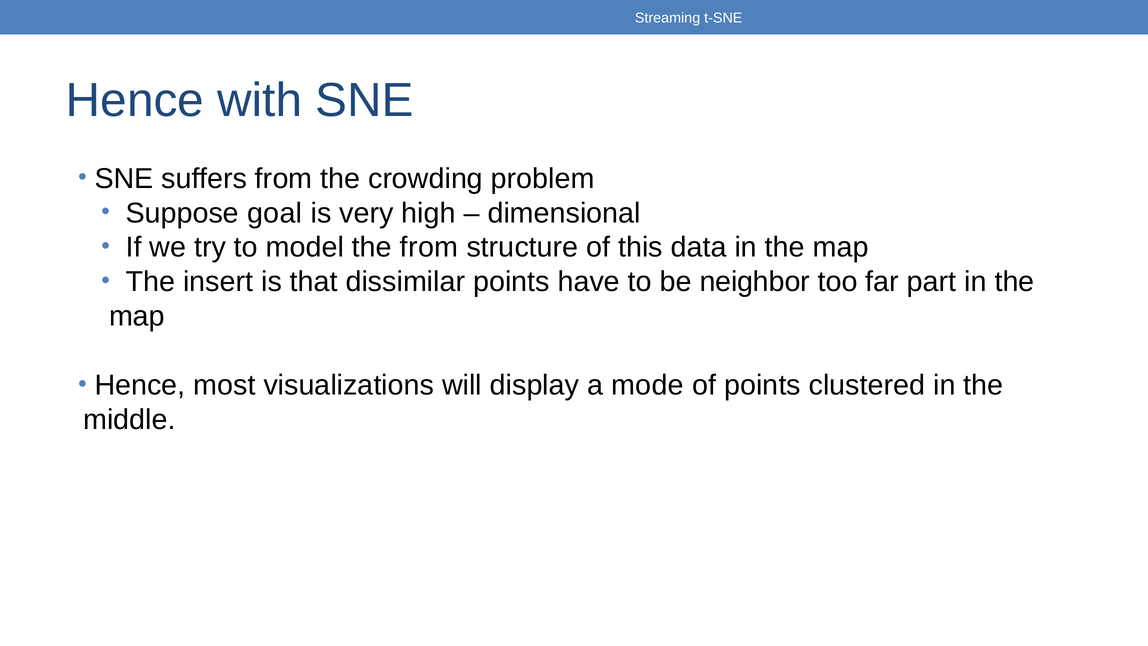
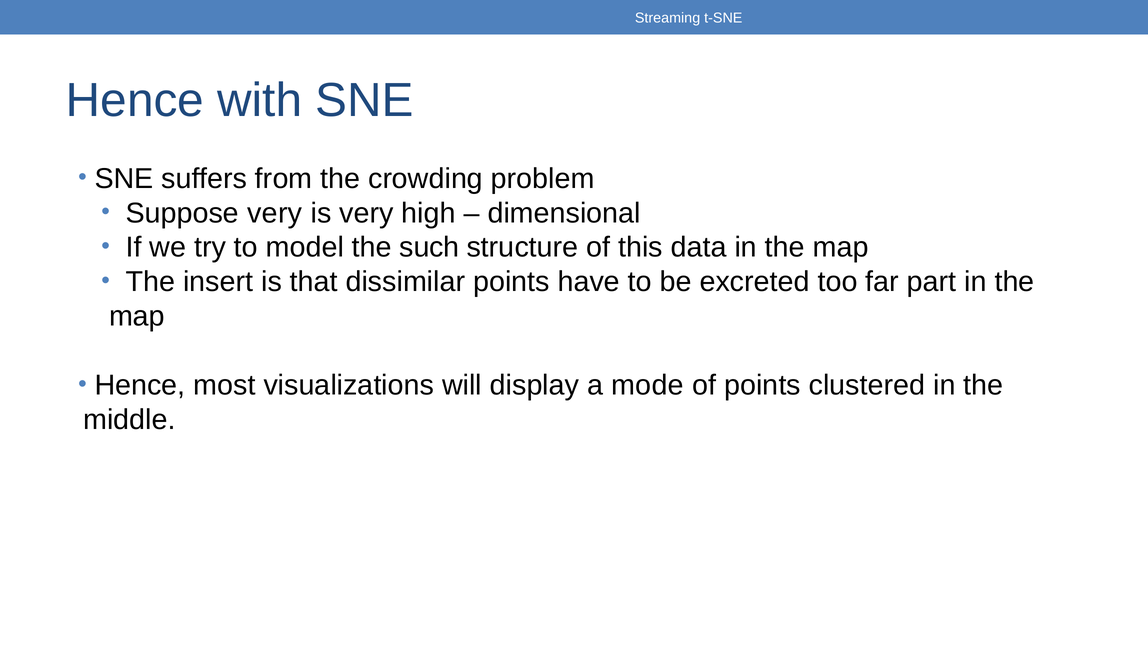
Suppose goal: goal -> very
the from: from -> such
neighbor: neighbor -> excreted
